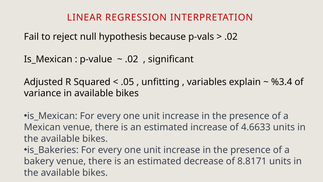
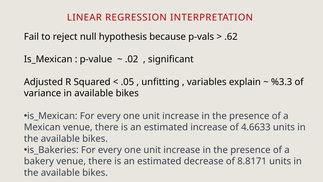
.02 at (231, 37): .02 -> .62
%3.4: %3.4 -> %3.3
